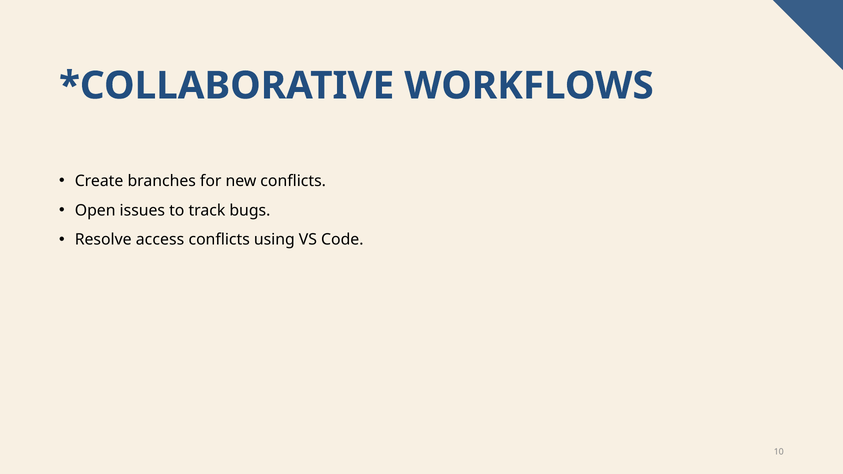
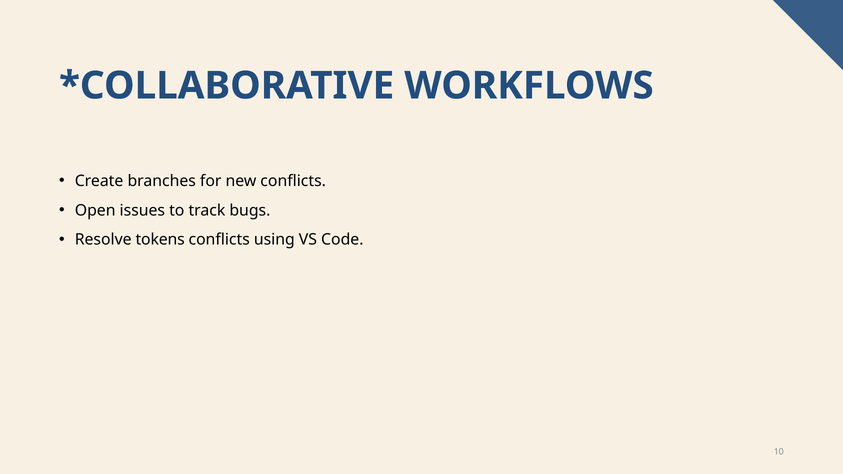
access: access -> tokens
